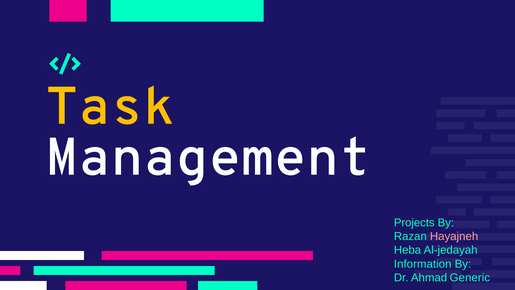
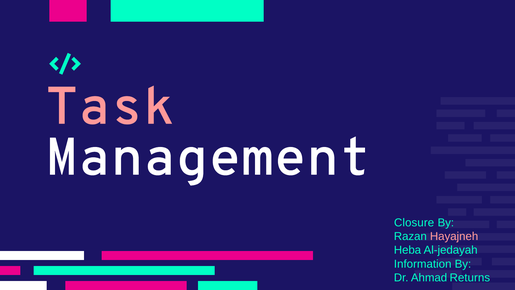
Task colour: yellow -> pink
Projects: Projects -> Closure
Generic: Generic -> Returns
